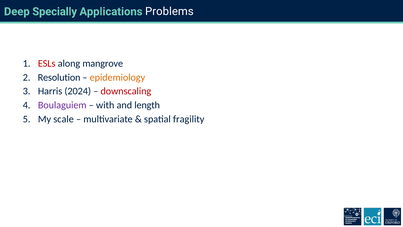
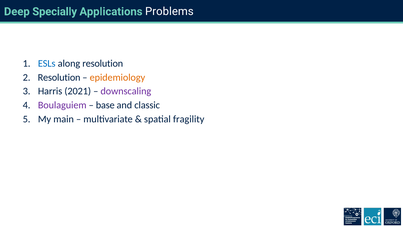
ESLs colour: red -> blue
along mangrove: mangrove -> resolution
2024: 2024 -> 2021
downscaling colour: red -> purple
with: with -> base
length: length -> classic
scale: scale -> main
